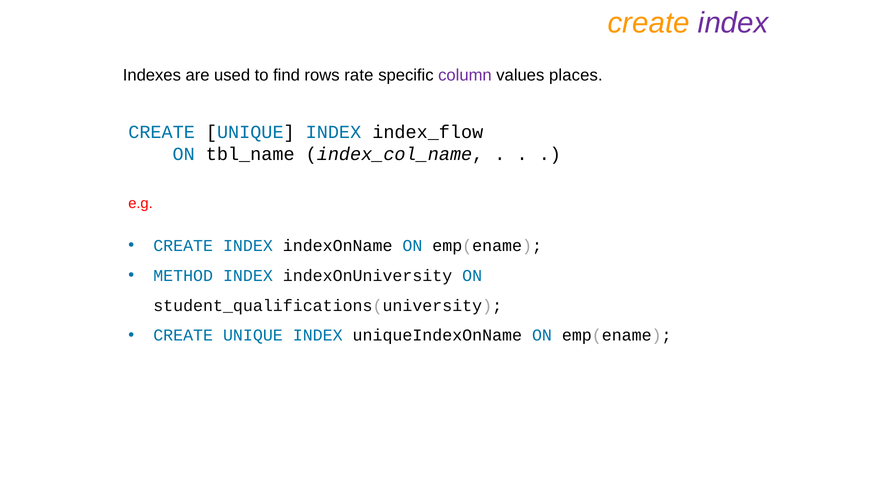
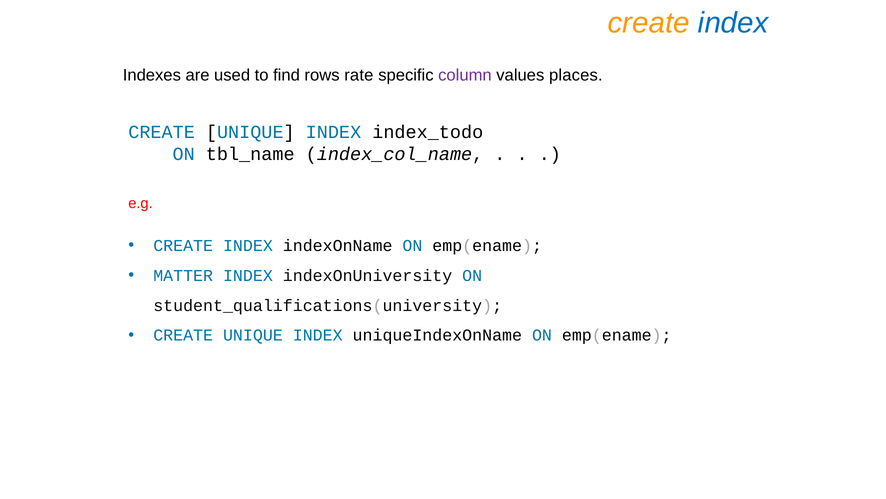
index at (733, 23) colour: purple -> blue
index_flow: index_flow -> index_todo
METHOD: METHOD -> MATTER
